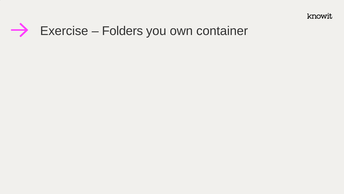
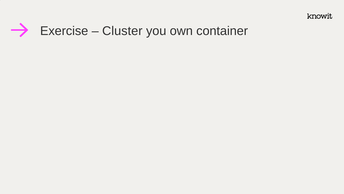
Folders: Folders -> Cluster
